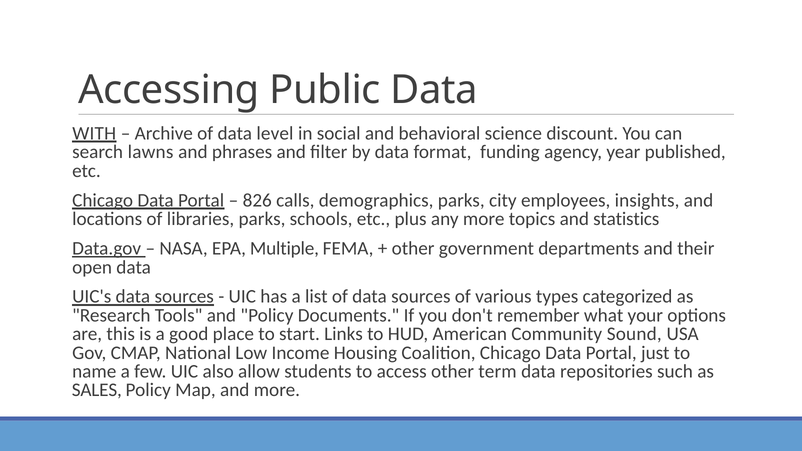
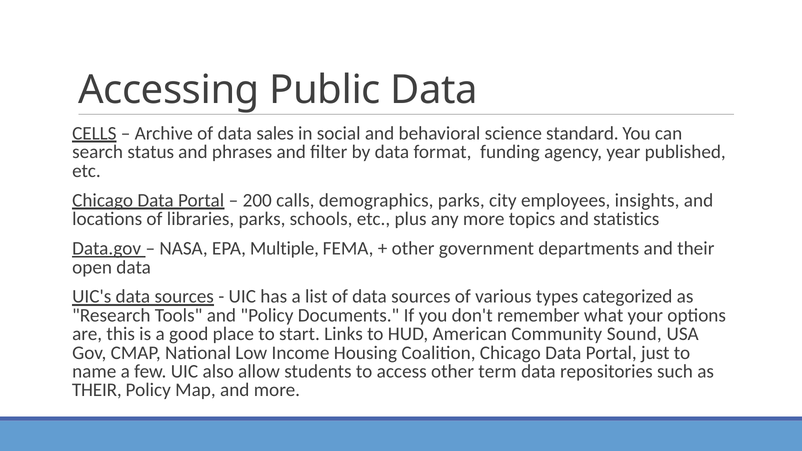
WITH: WITH -> CELLS
level: level -> sales
discount: discount -> standard
lawns: lawns -> status
826: 826 -> 200
SALES at (97, 390): SALES -> THEIR
